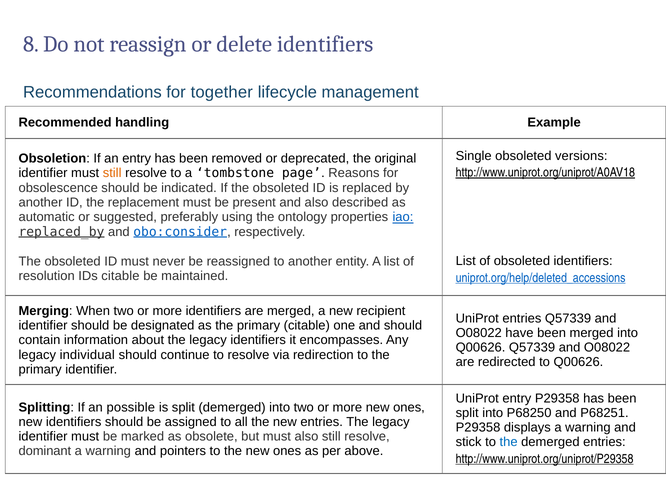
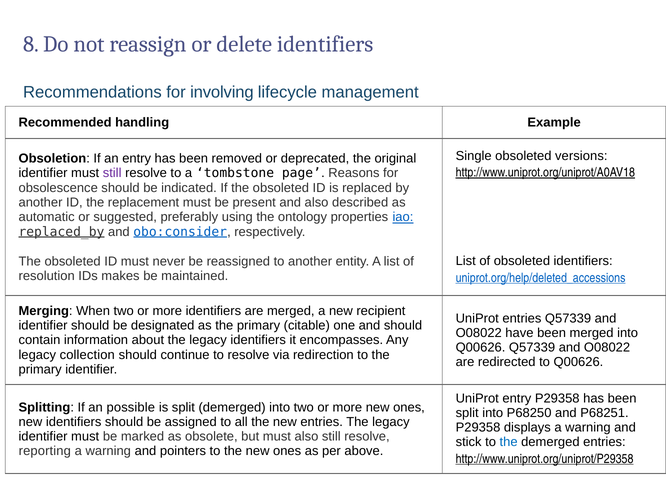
together: together -> involving
still at (112, 173) colour: orange -> purple
IDs citable: citable -> makes
individual: individual -> collection
dominant: dominant -> reporting
